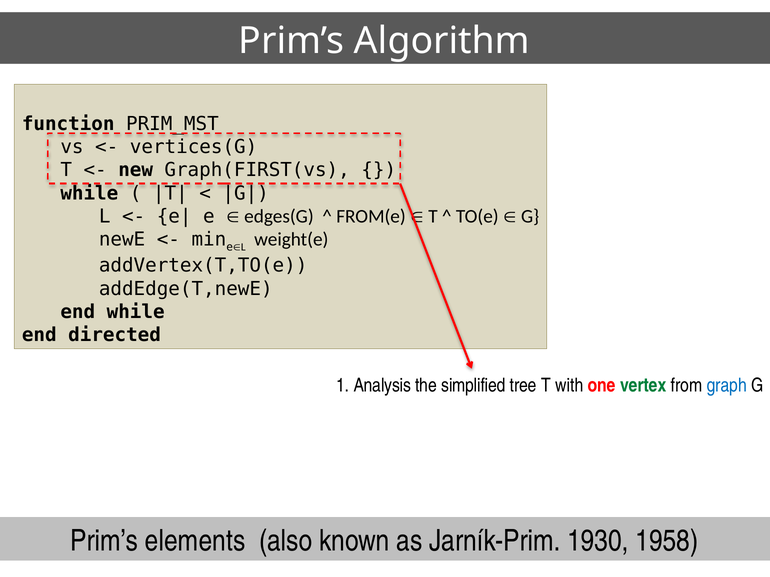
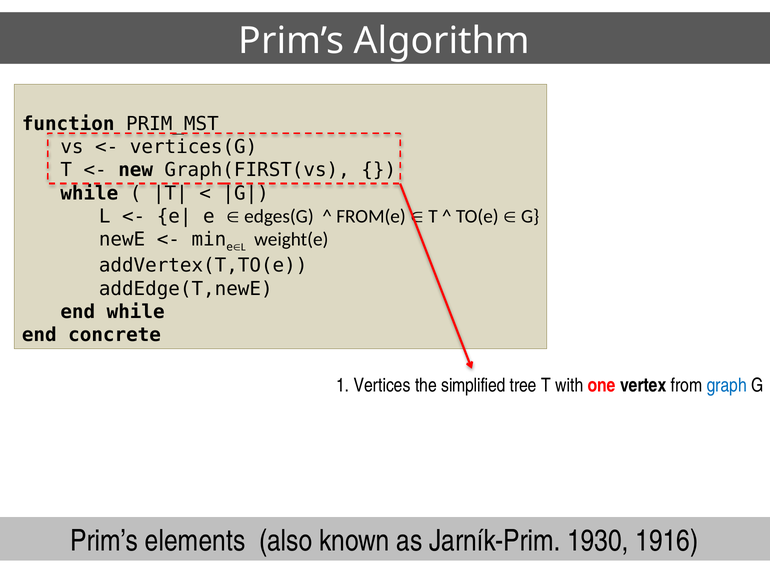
directed: directed -> concrete
Analysis: Analysis -> Vertices
vertex colour: green -> black
1958: 1958 -> 1916
